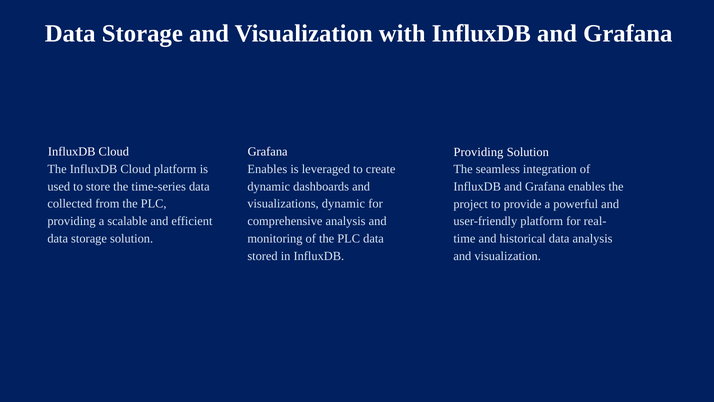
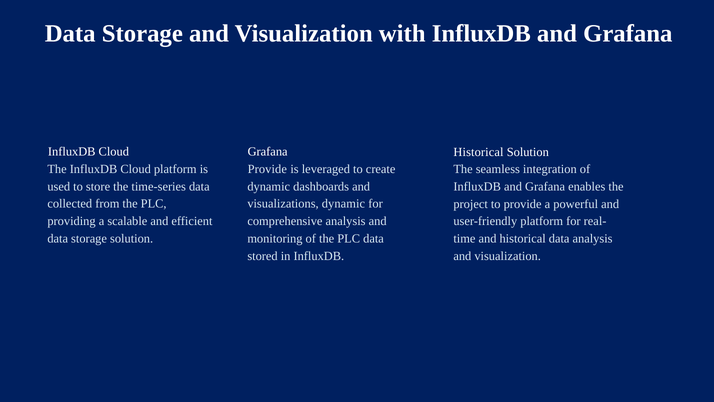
Providing at (478, 152): Providing -> Historical
Enables at (267, 169): Enables -> Provide
